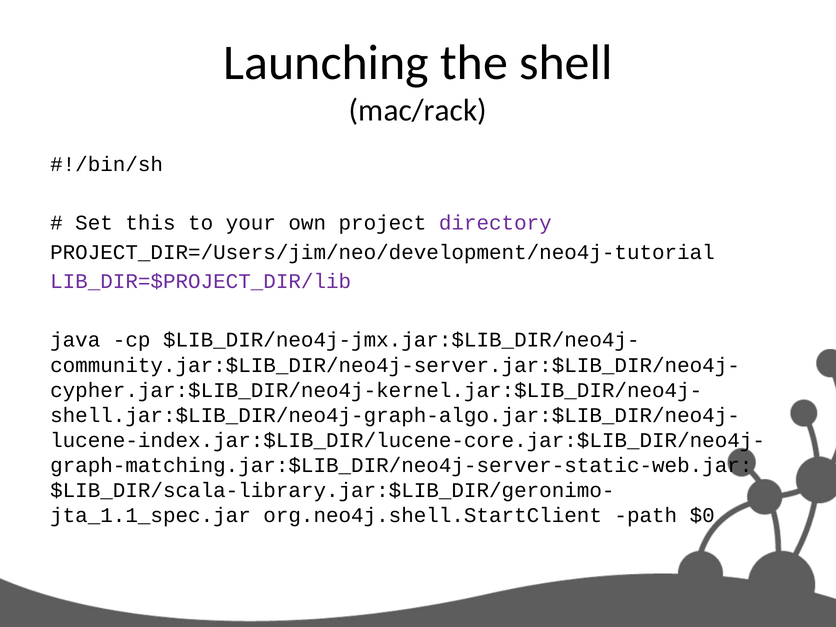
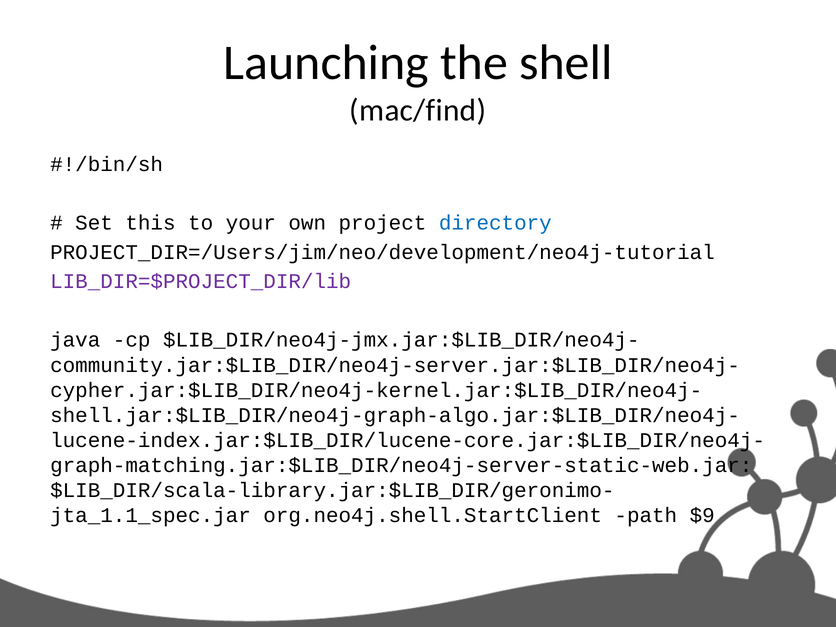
mac/rack: mac/rack -> mac/find
directory colour: purple -> blue
$0: $0 -> $9
